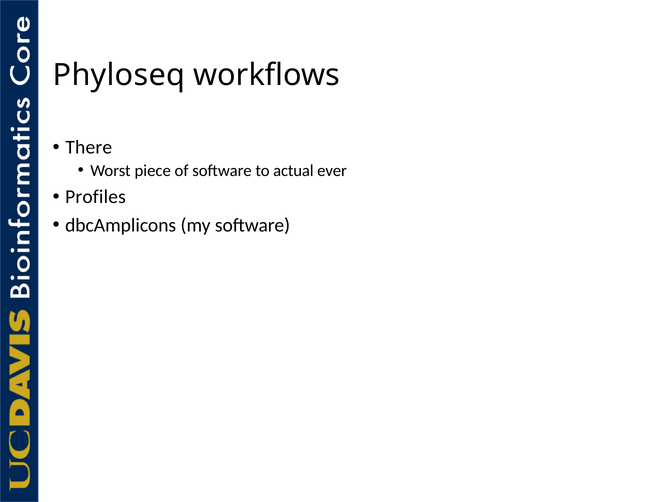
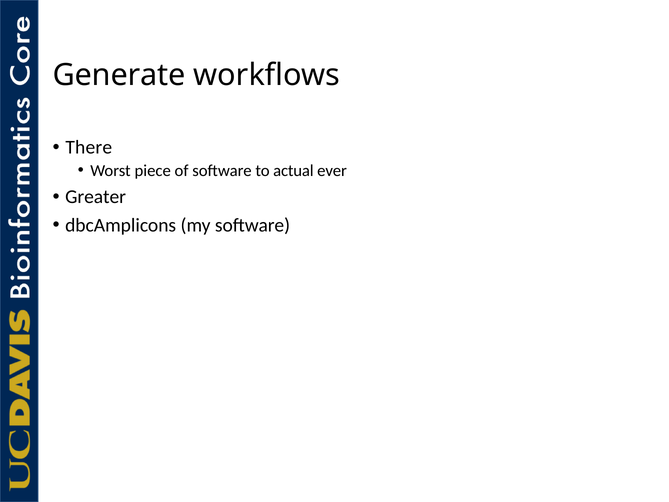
Phyloseq: Phyloseq -> Generate
Profiles: Profiles -> Greater
